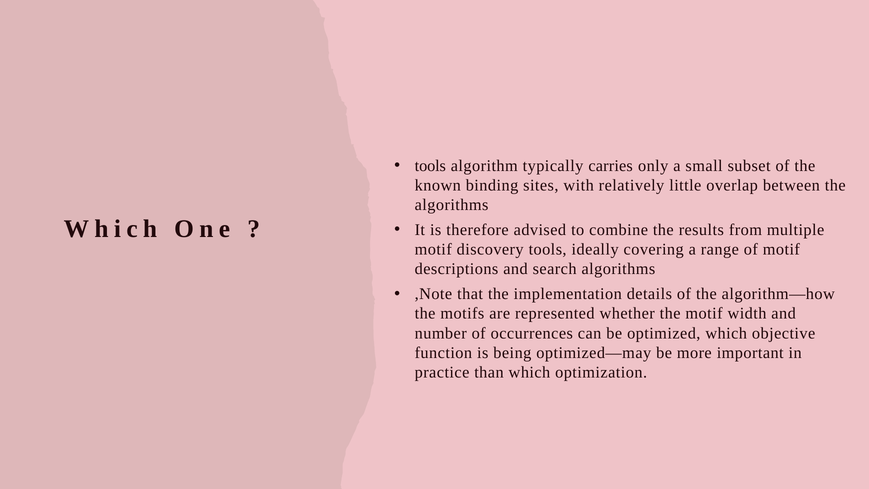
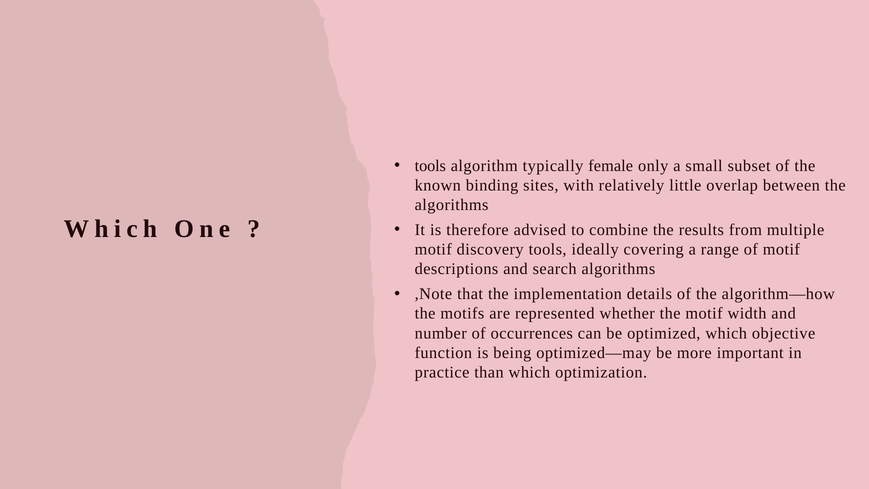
carries: carries -> female
